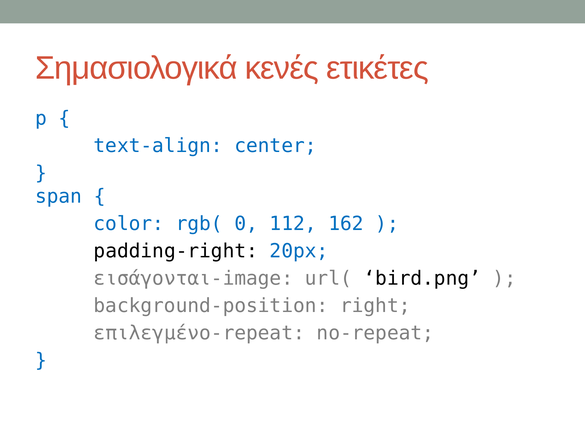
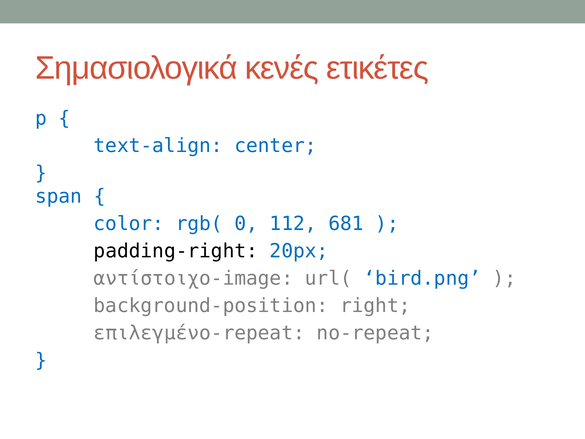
162: 162 -> 681
εισάγονται-image: εισάγονται-image -> αντίστοιχο-image
bird.png colour: black -> blue
